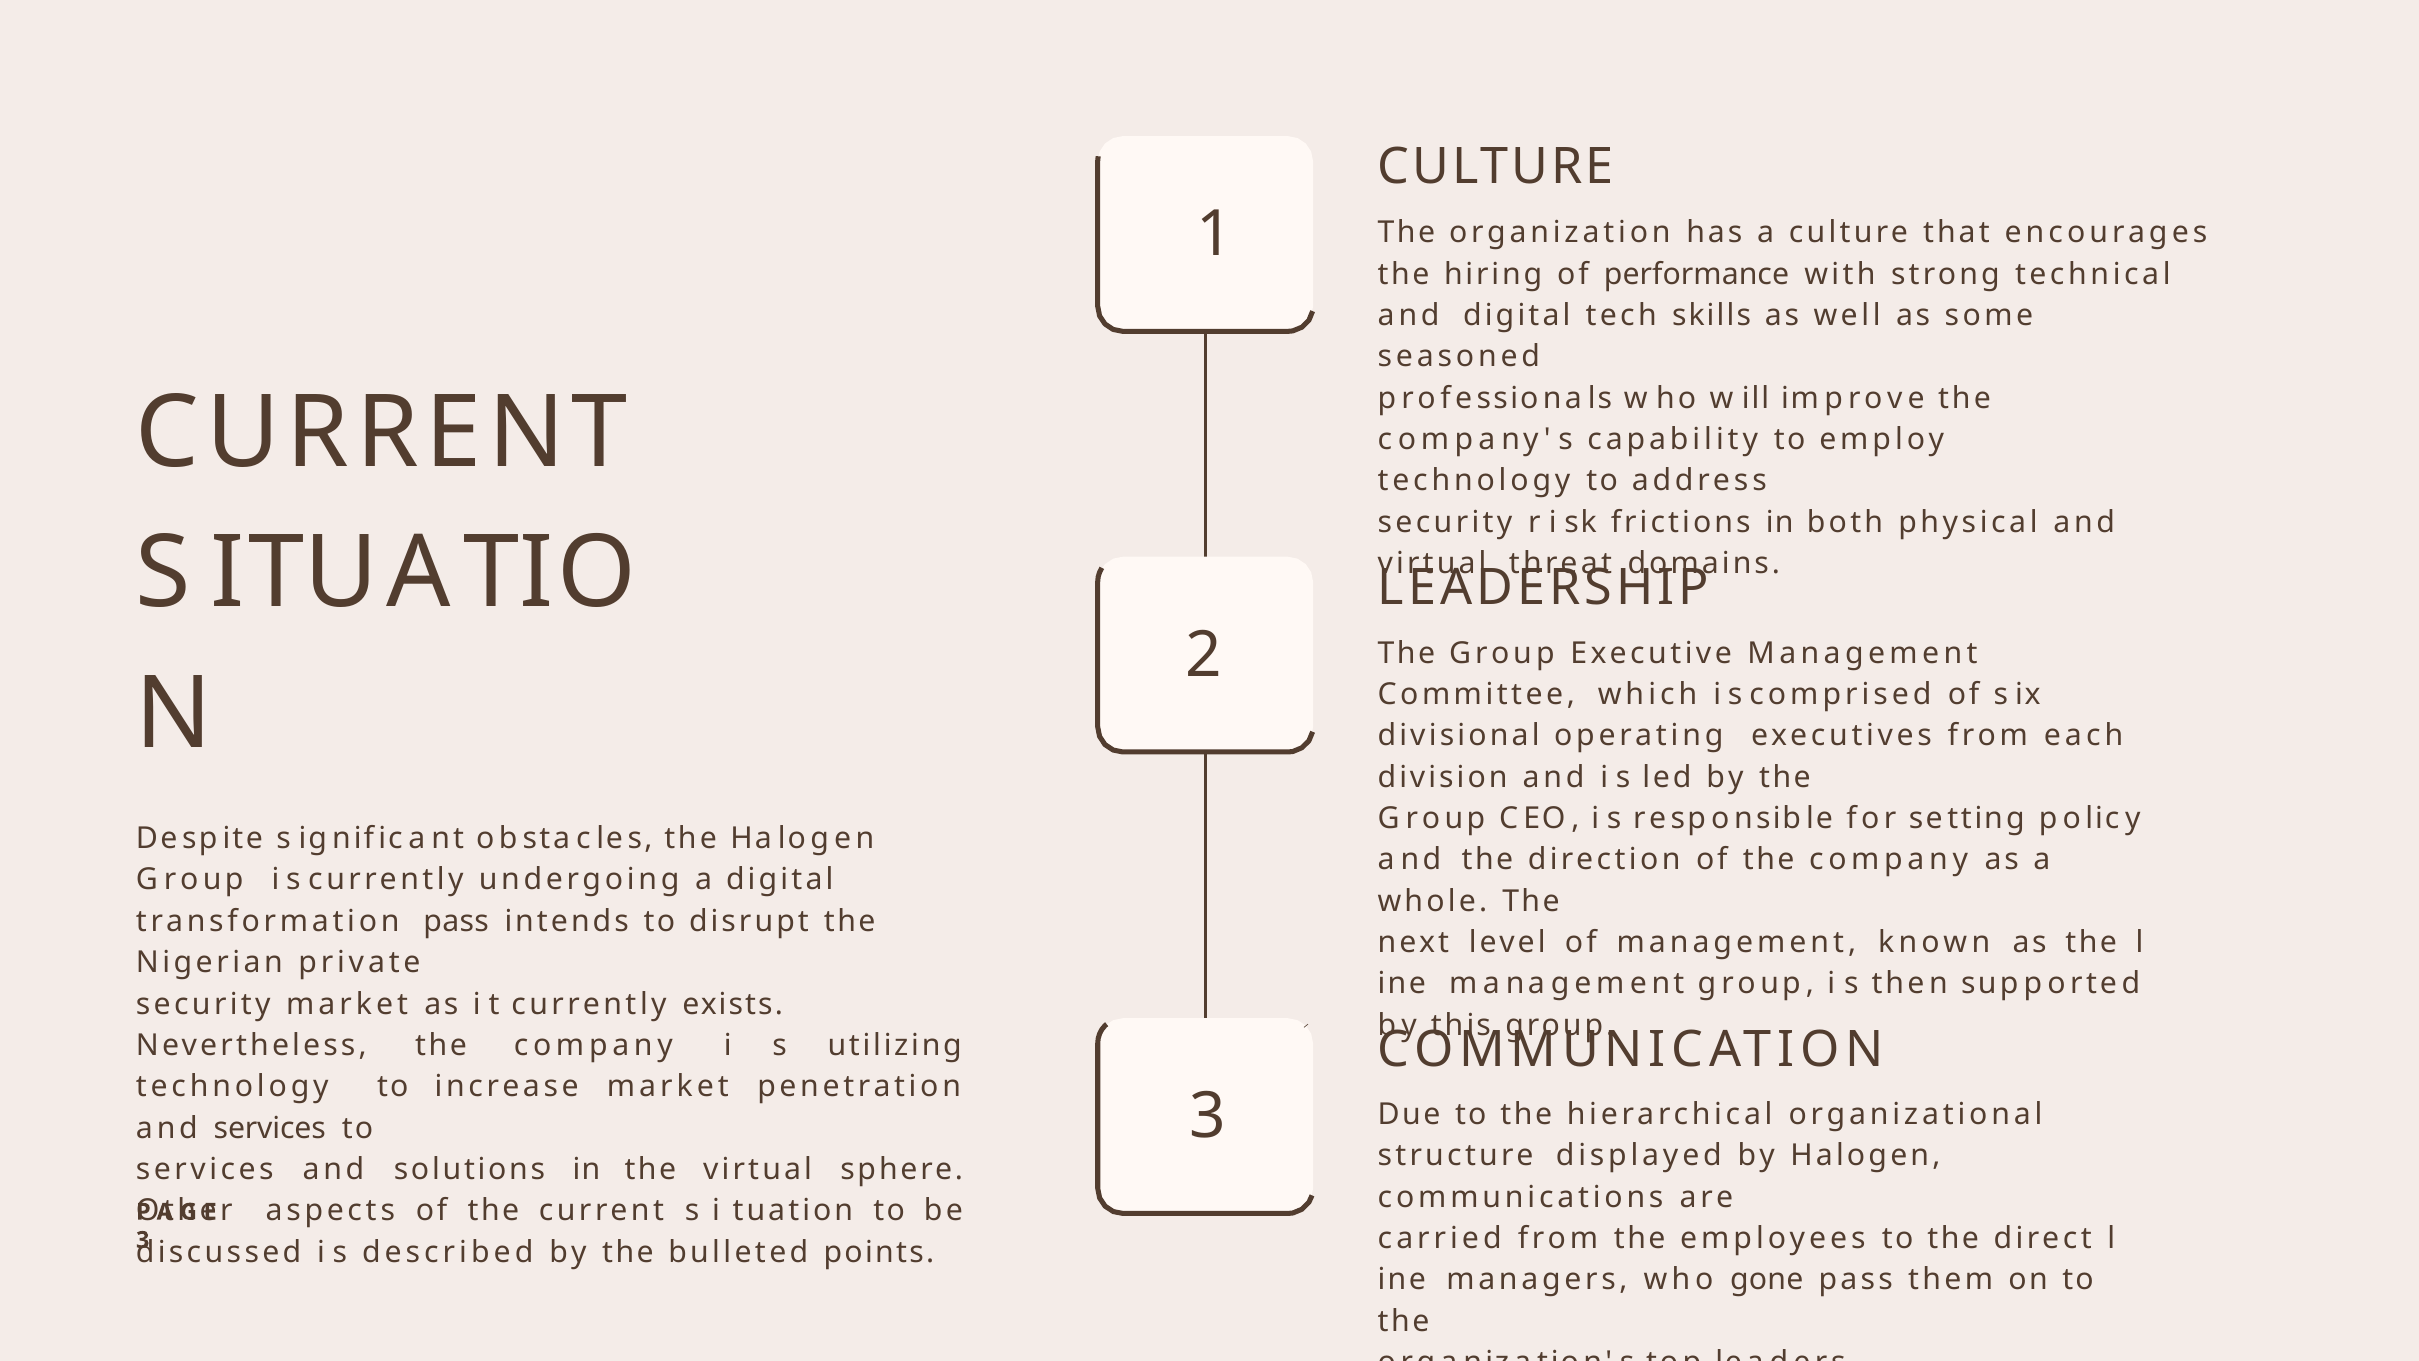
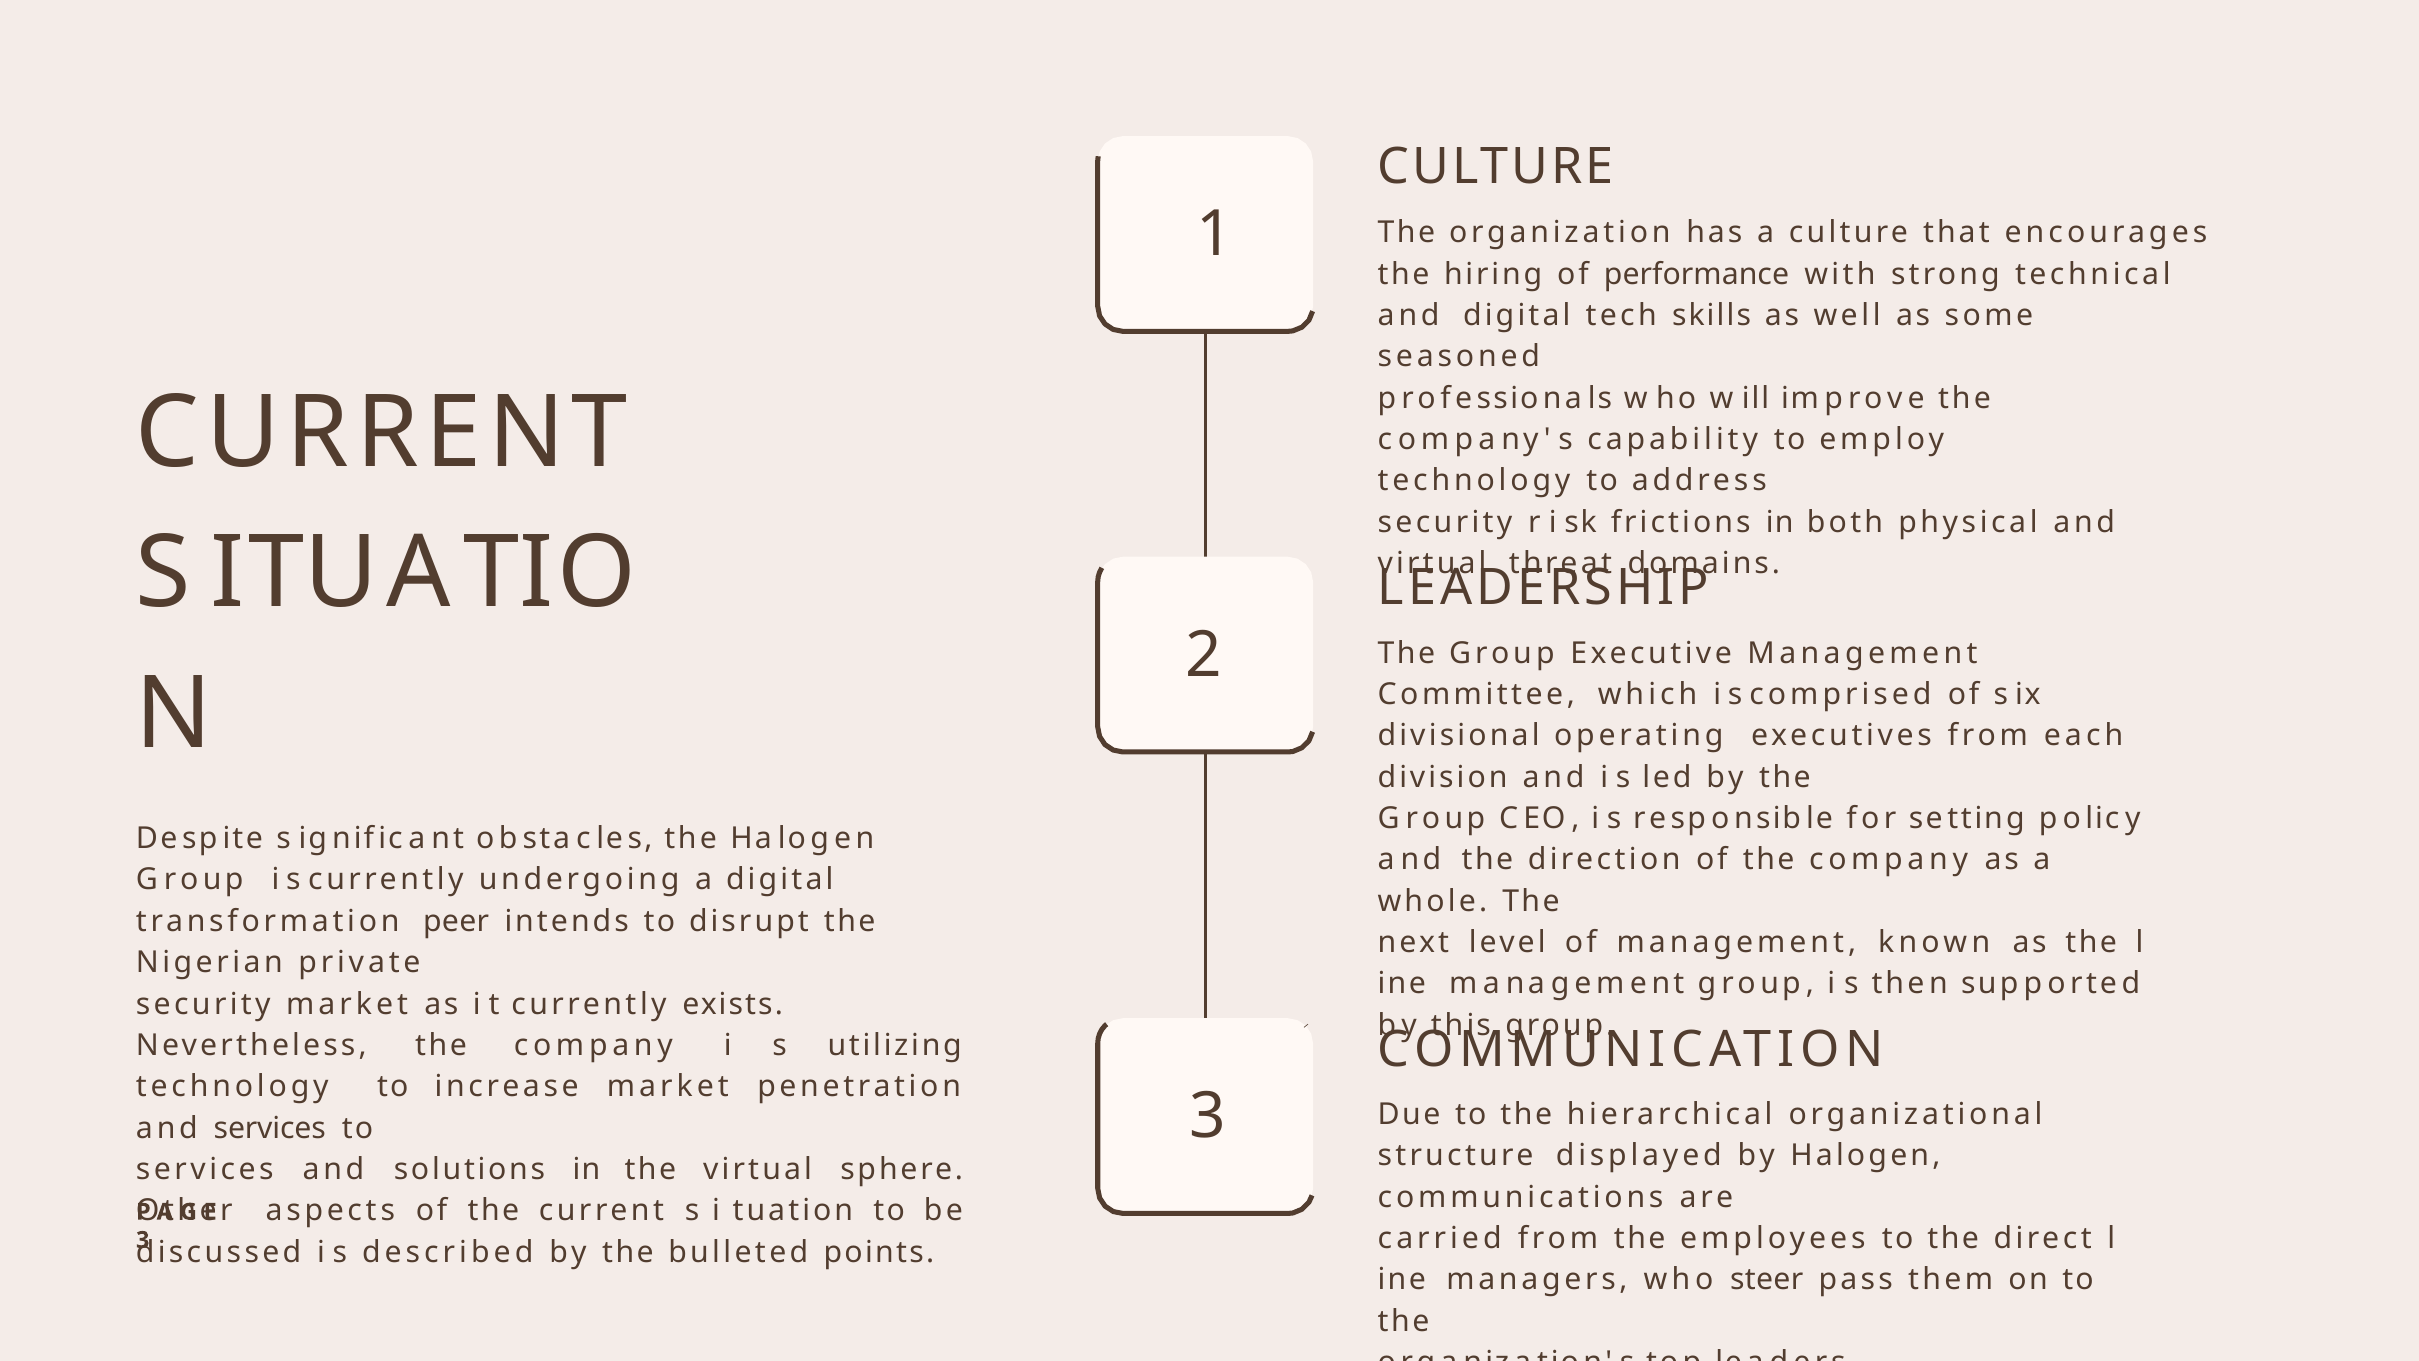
transformation pass: pass -> peer
gone: gone -> steer
